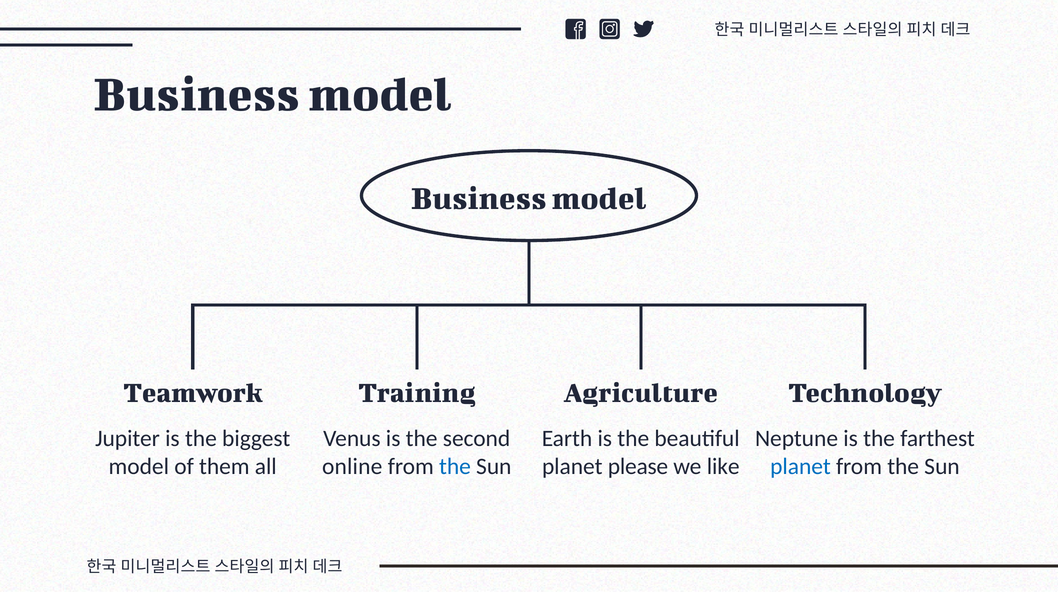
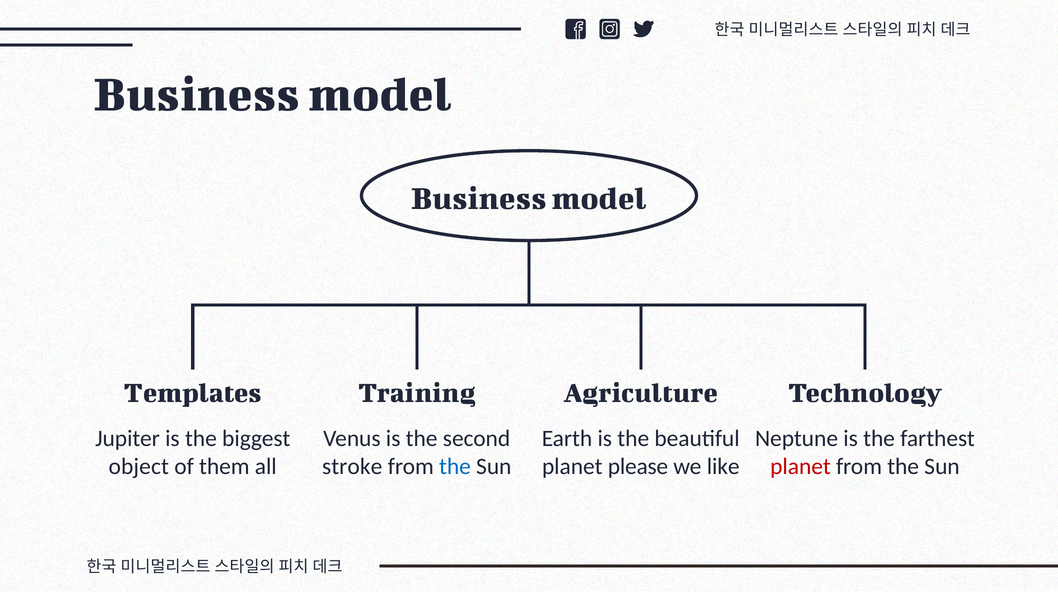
Teamwork: Teamwork -> Templates
model at (139, 467): model -> object
online: online -> stroke
planet at (800, 467) colour: blue -> red
